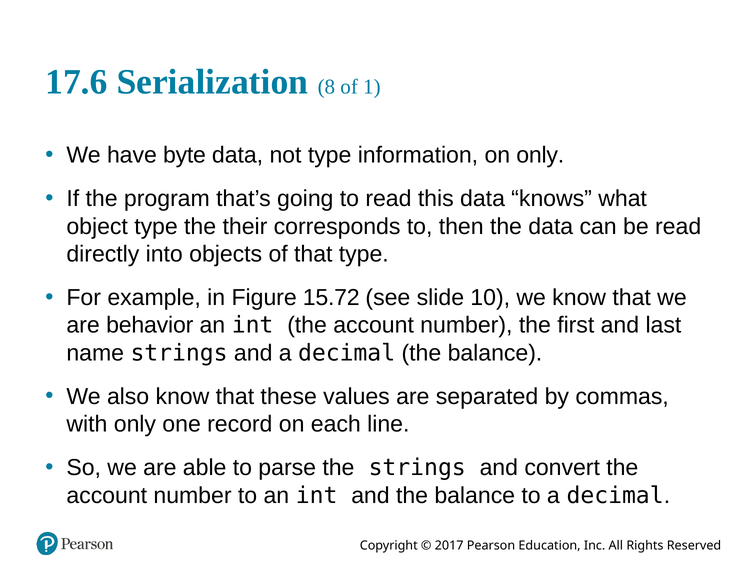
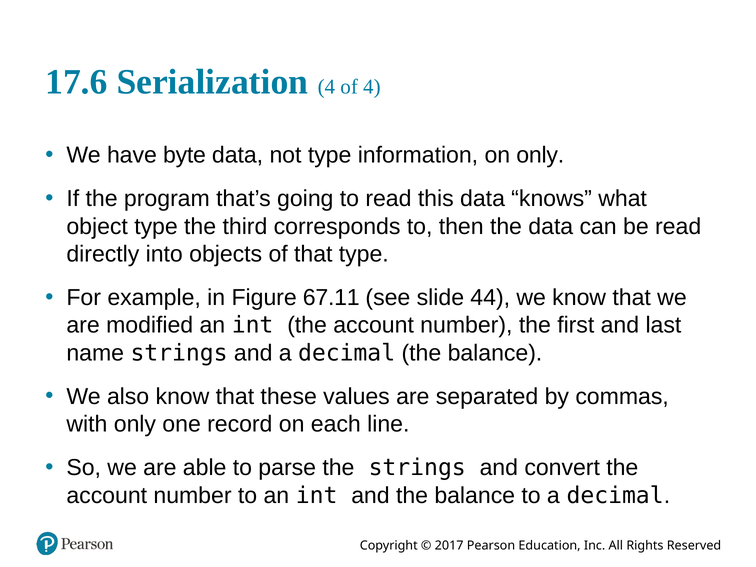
Serialization 8: 8 -> 4
of 1: 1 -> 4
their: their -> third
15.72: 15.72 -> 67.11
10: 10 -> 44
behavior: behavior -> modified
